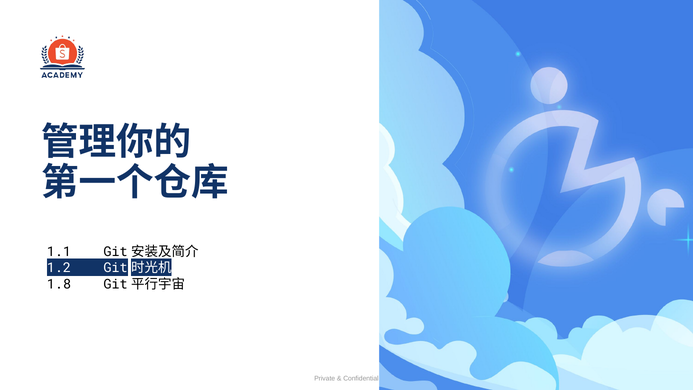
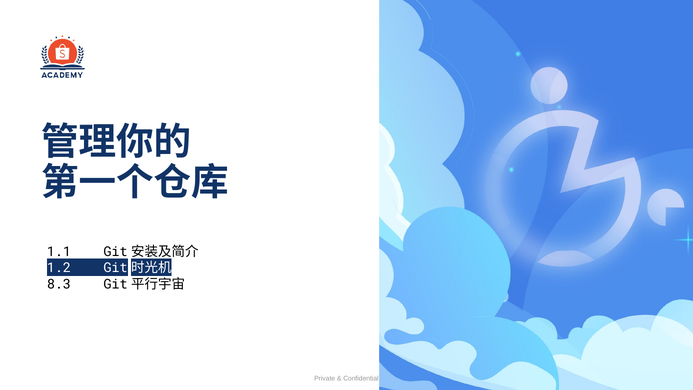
1.8: 1.8 -> 8.3
